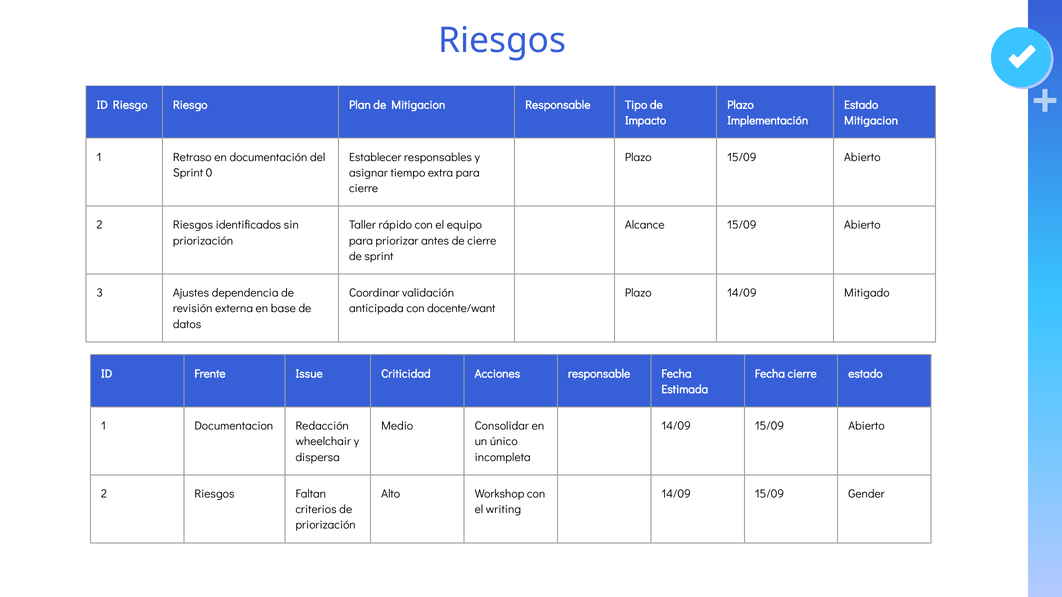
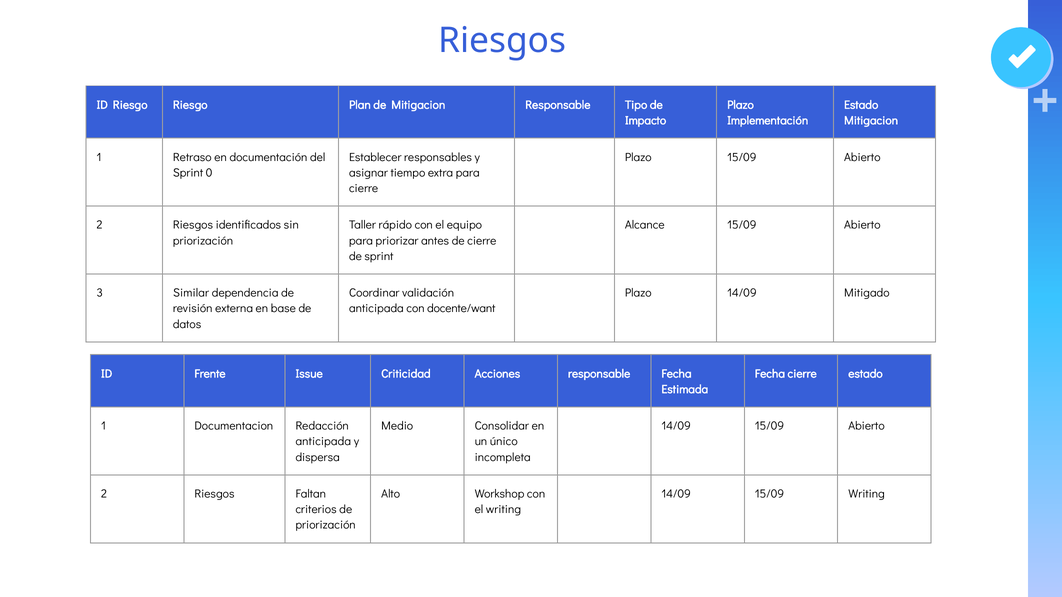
Ajustes: Ajustes -> Similar
wheelchair at (323, 442): wheelchair -> anticipada
15/09 Gender: Gender -> Writing
